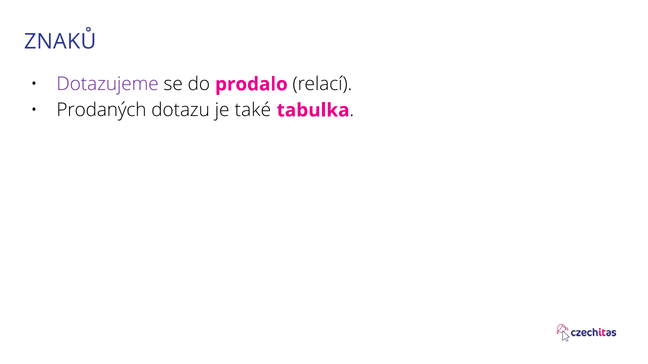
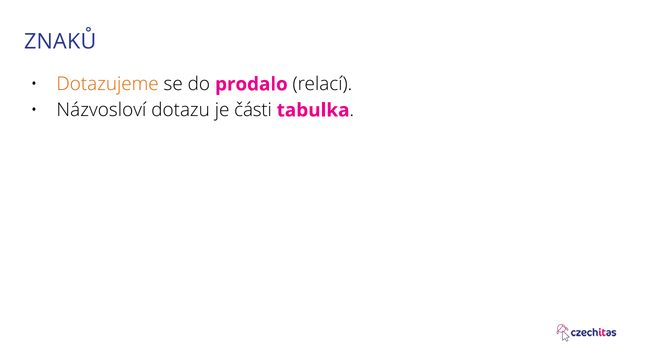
Dotazujeme colour: purple -> orange
Prodaných: Prodaných -> Názvosloví
také: také -> části
